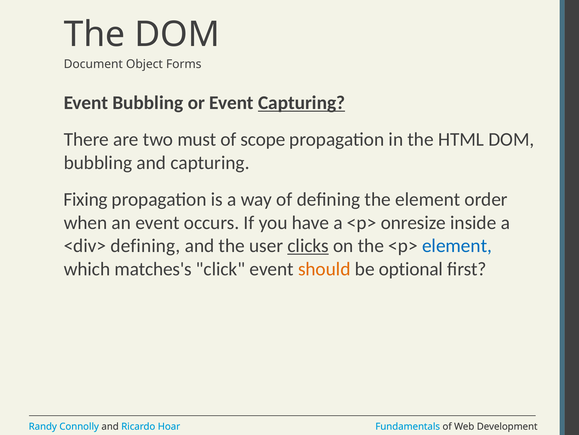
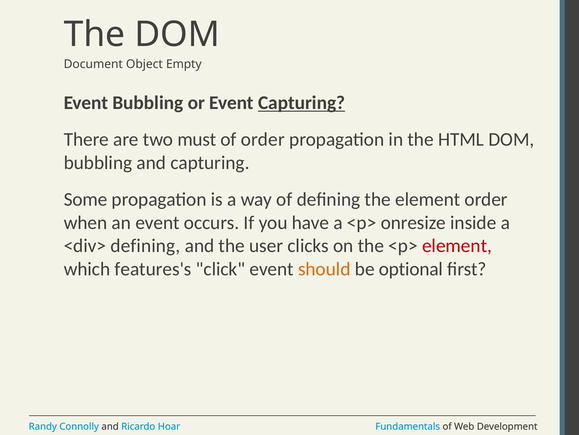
Forms: Forms -> Empty
of scope: scope -> order
Fixing: Fixing -> Some
clicks underline: present -> none
element at (457, 245) colour: blue -> red
matches's: matches's -> features's
